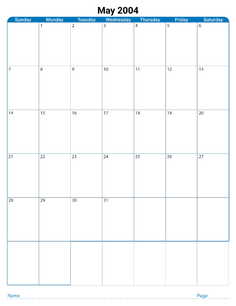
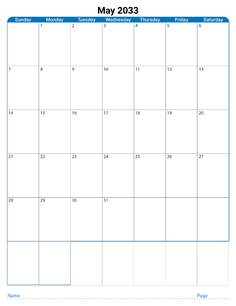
2004: 2004 -> 2033
